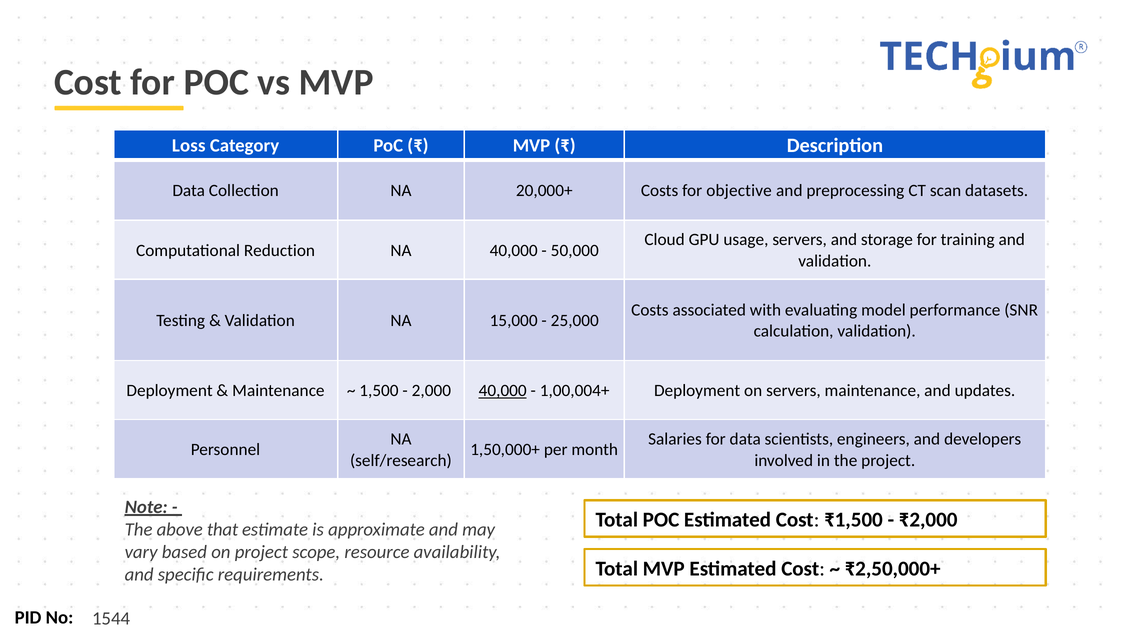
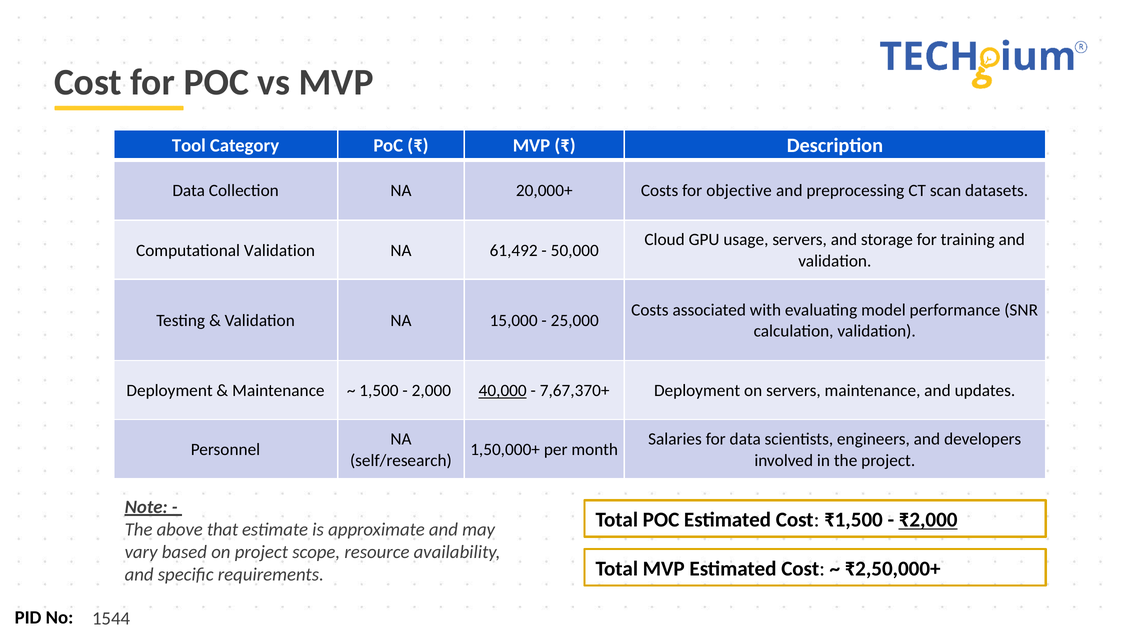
Loss: Loss -> Tool
Computational Reduction: Reduction -> Validation
NA 40,000: 40,000 -> 61,492
1,00,004+: 1,00,004+ -> 7,67,370+
₹2,000 underline: none -> present
